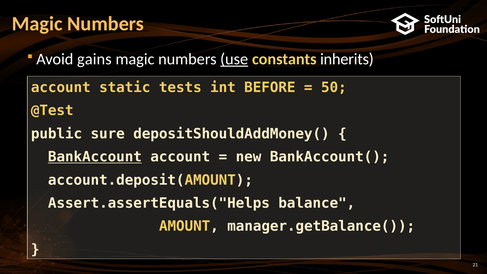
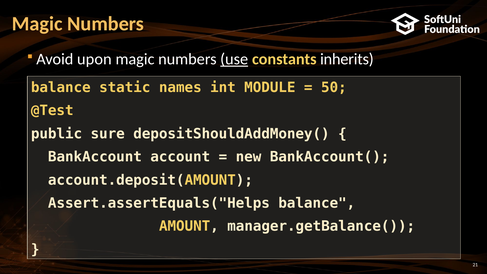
gains: gains -> upon
account at (61, 87): account -> balance
tests: tests -> names
BEFORE: BEFORE -> MODULE
BankAccount underline: present -> none
